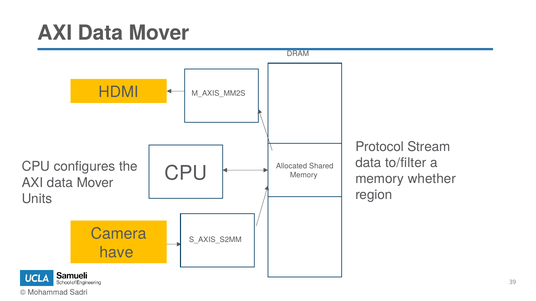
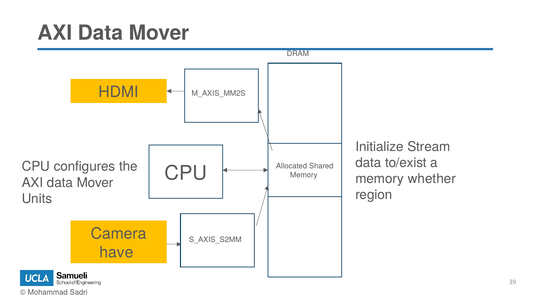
Protocol: Protocol -> Initialize
to/filter: to/filter -> to/exist
